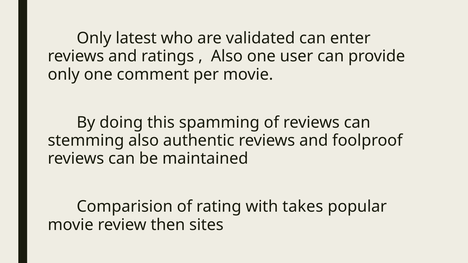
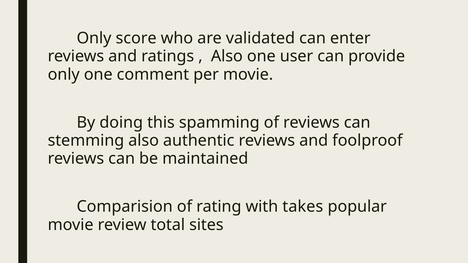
latest: latest -> score
then: then -> total
